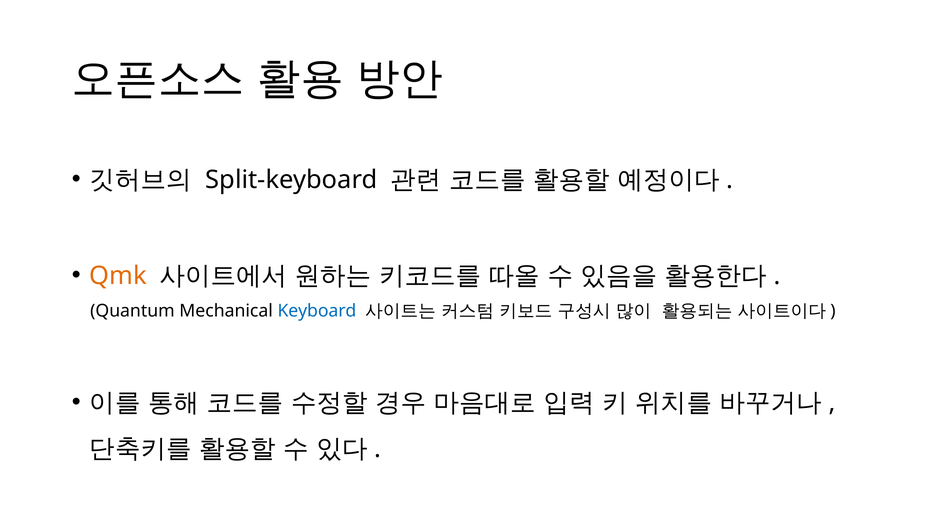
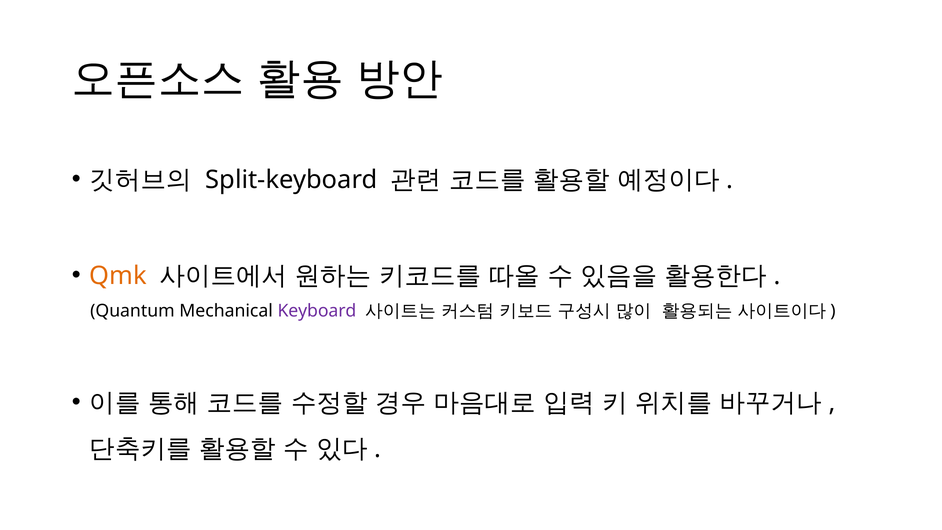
Keyboard colour: blue -> purple
